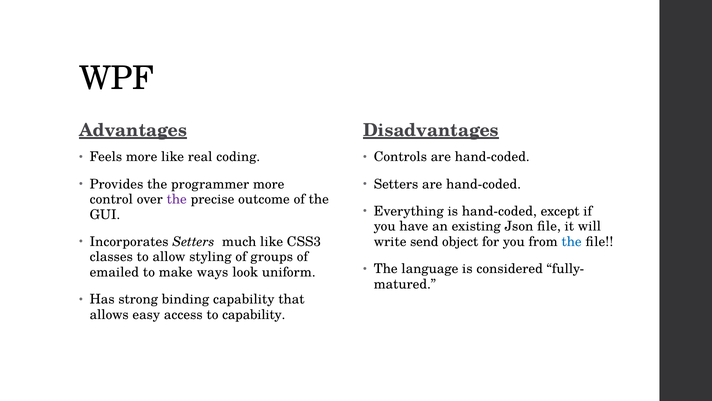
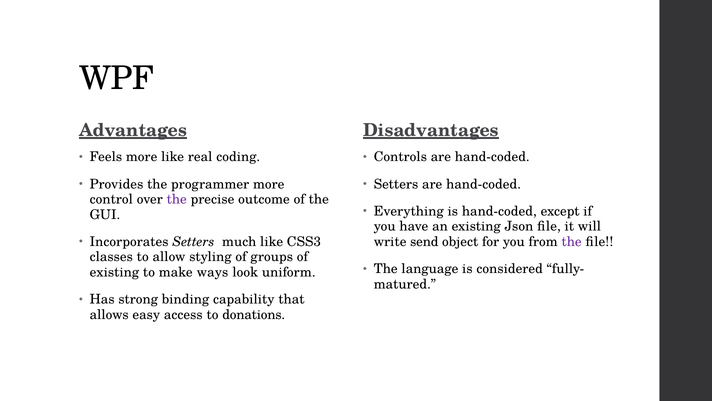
the at (572, 242) colour: blue -> purple
emailed at (114, 272): emailed -> existing
to capability: capability -> donations
